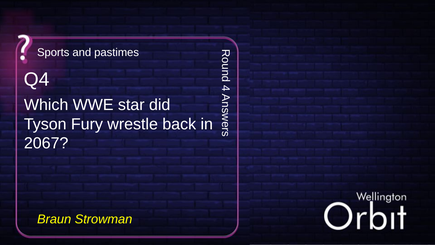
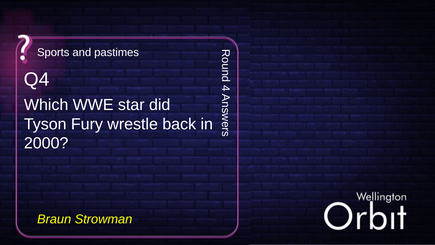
2067: 2067 -> 2000
